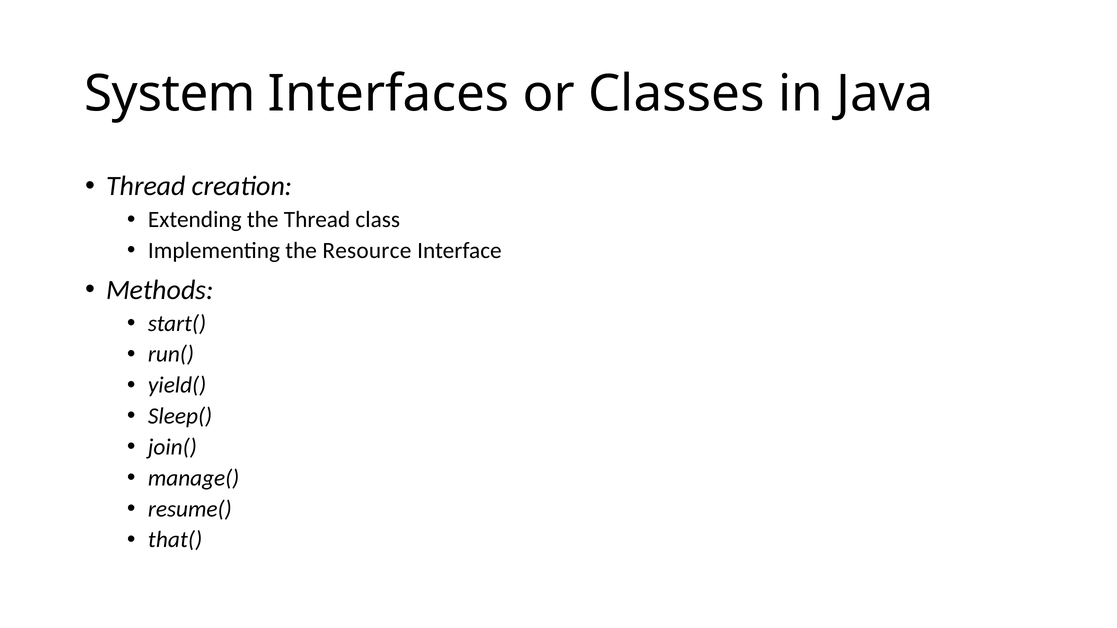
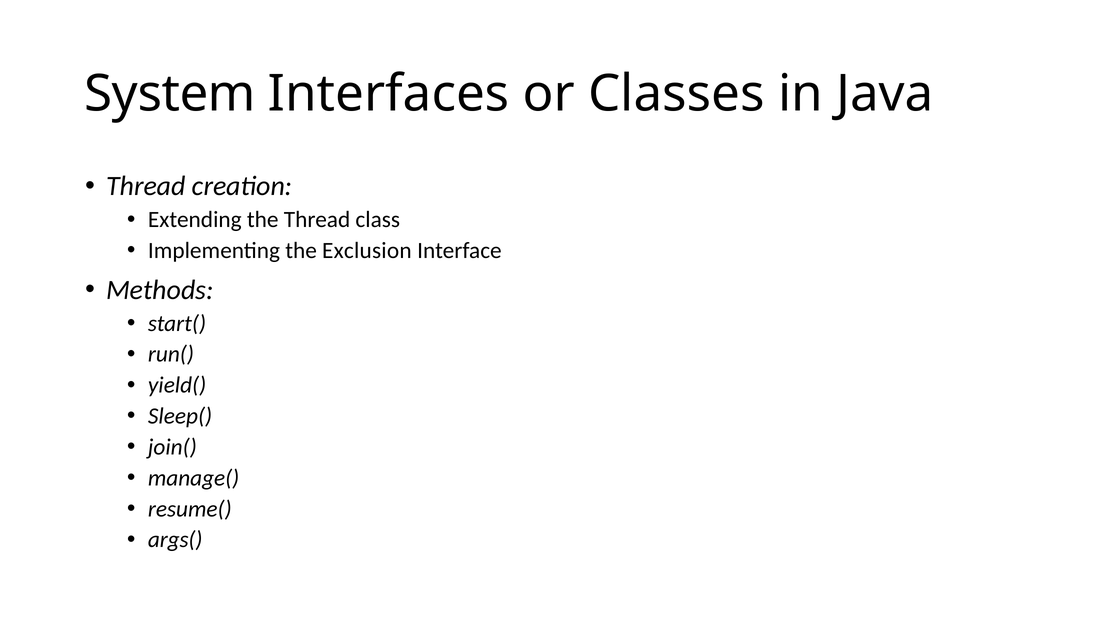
Resource: Resource -> Exclusion
that(: that( -> args(
